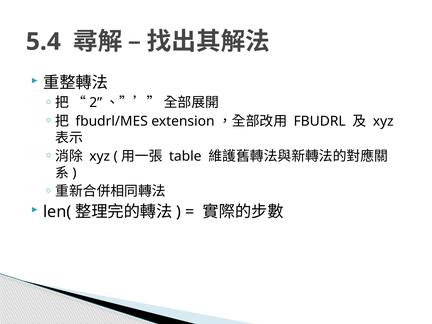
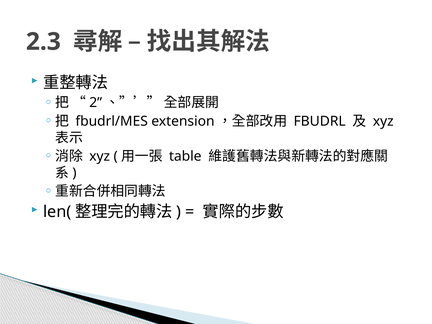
5.4: 5.4 -> 2.3
